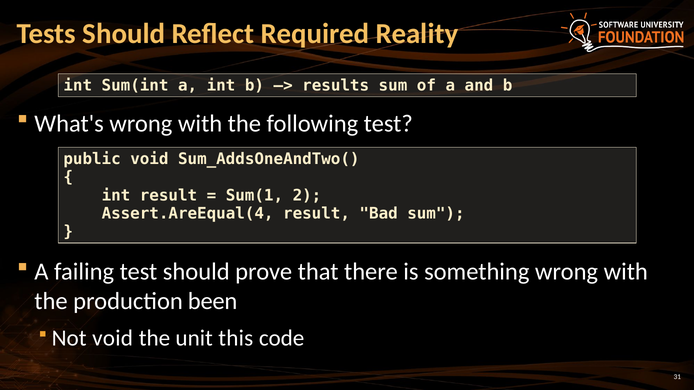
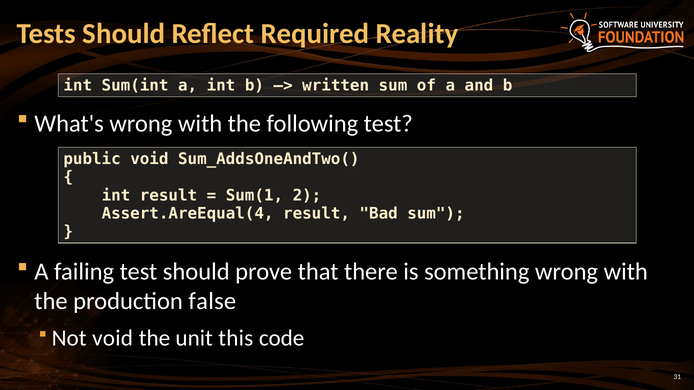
results: results -> written
been: been -> false
